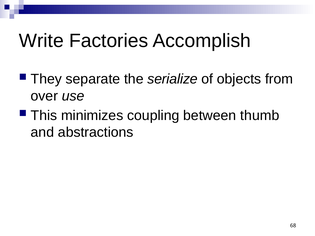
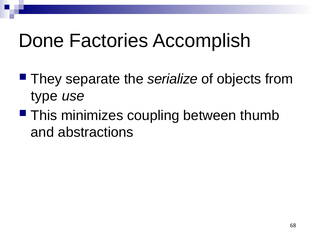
Write: Write -> Done
over: over -> type
